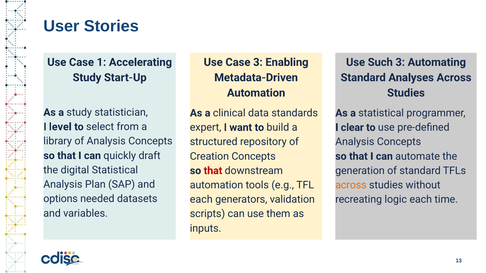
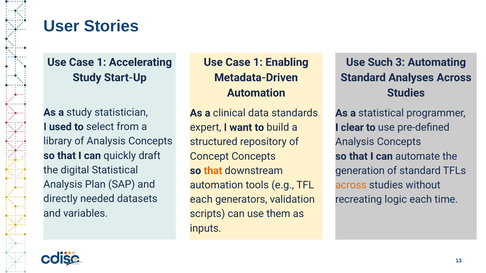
3 at (258, 62): 3 -> 1
level: level -> used
Creation: Creation -> Concept
that at (213, 171) colour: red -> orange
options: options -> directly
